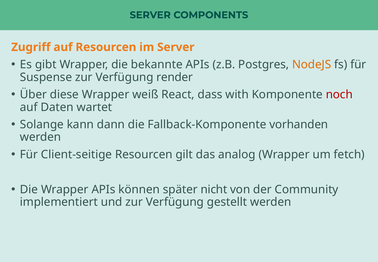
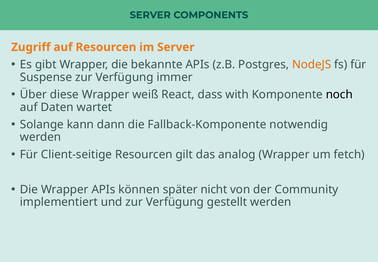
render: render -> immer
noch colour: red -> black
vorhanden: vorhanden -> notwendig
